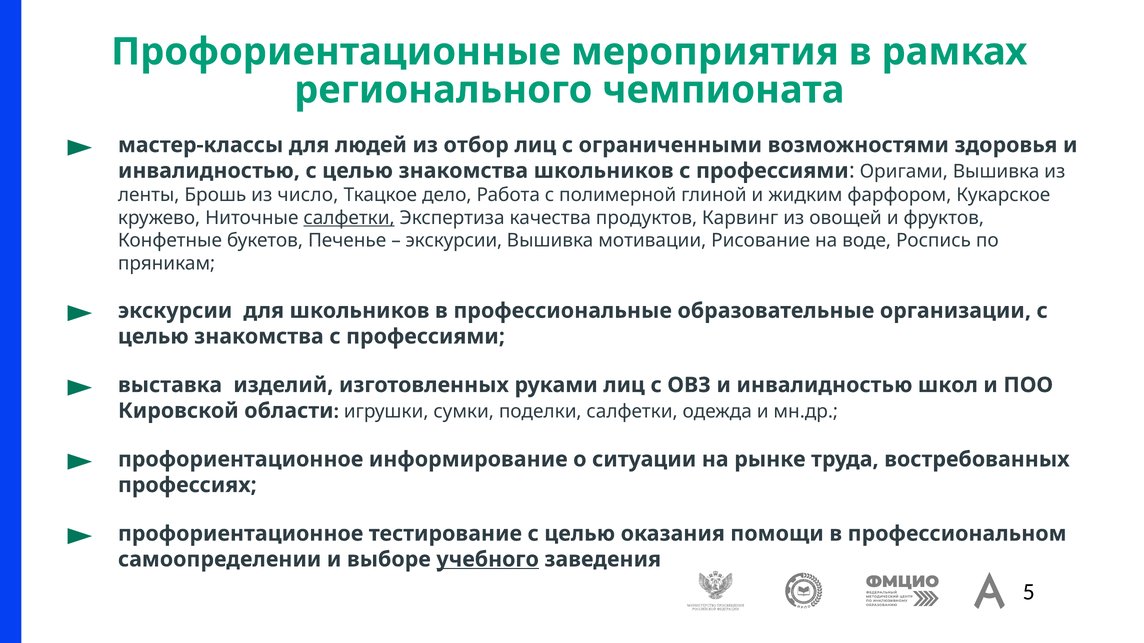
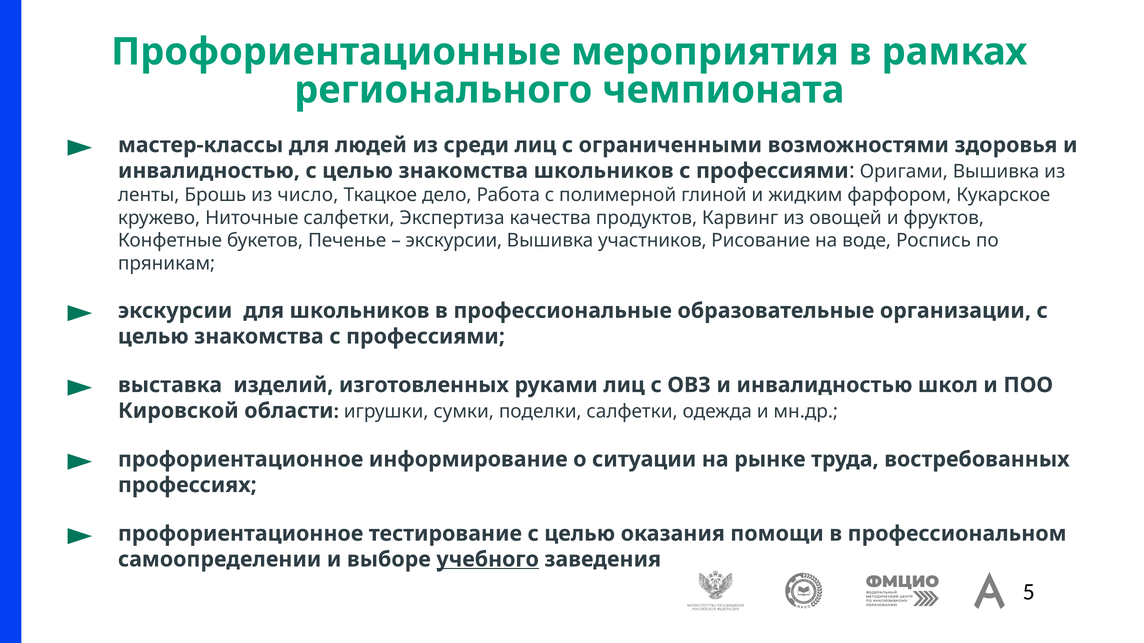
отбор: отбор -> среди
салфетки at (349, 218) underline: present -> none
мотивации: мотивации -> участников
